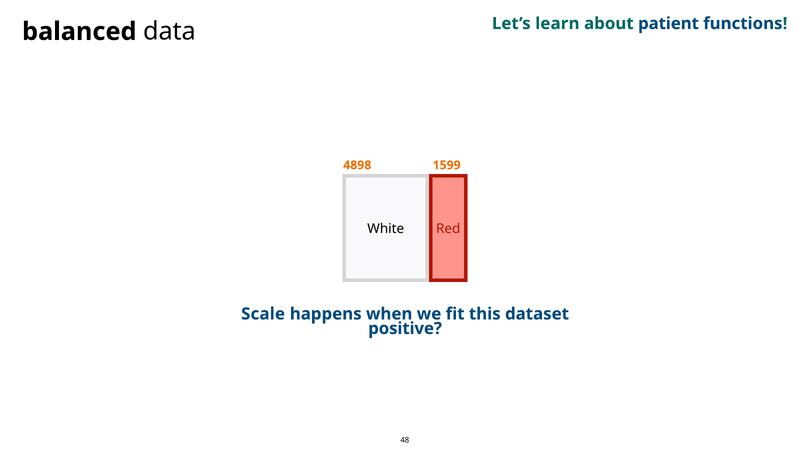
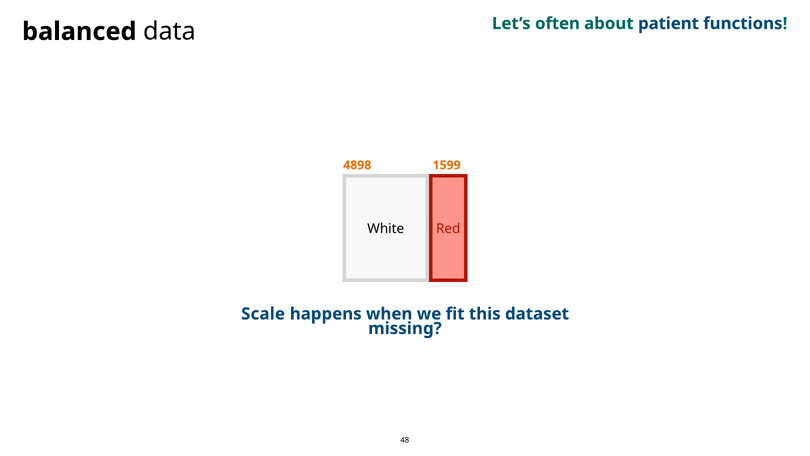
learn: learn -> often
positive: positive -> missing
